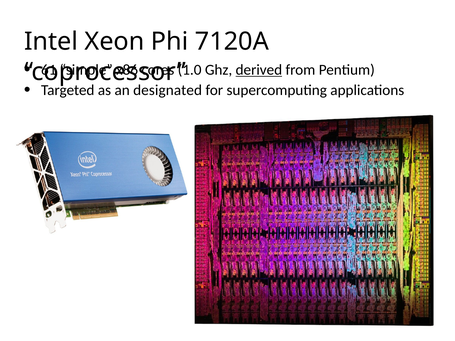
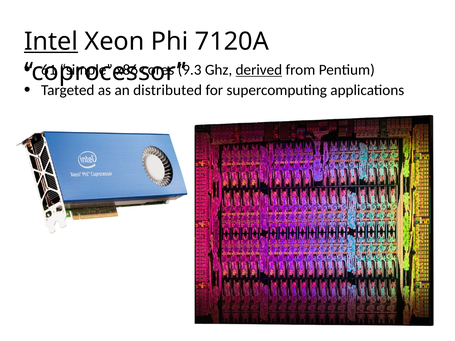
Intel underline: none -> present
1.0: 1.0 -> 9.3
designated: designated -> distributed
